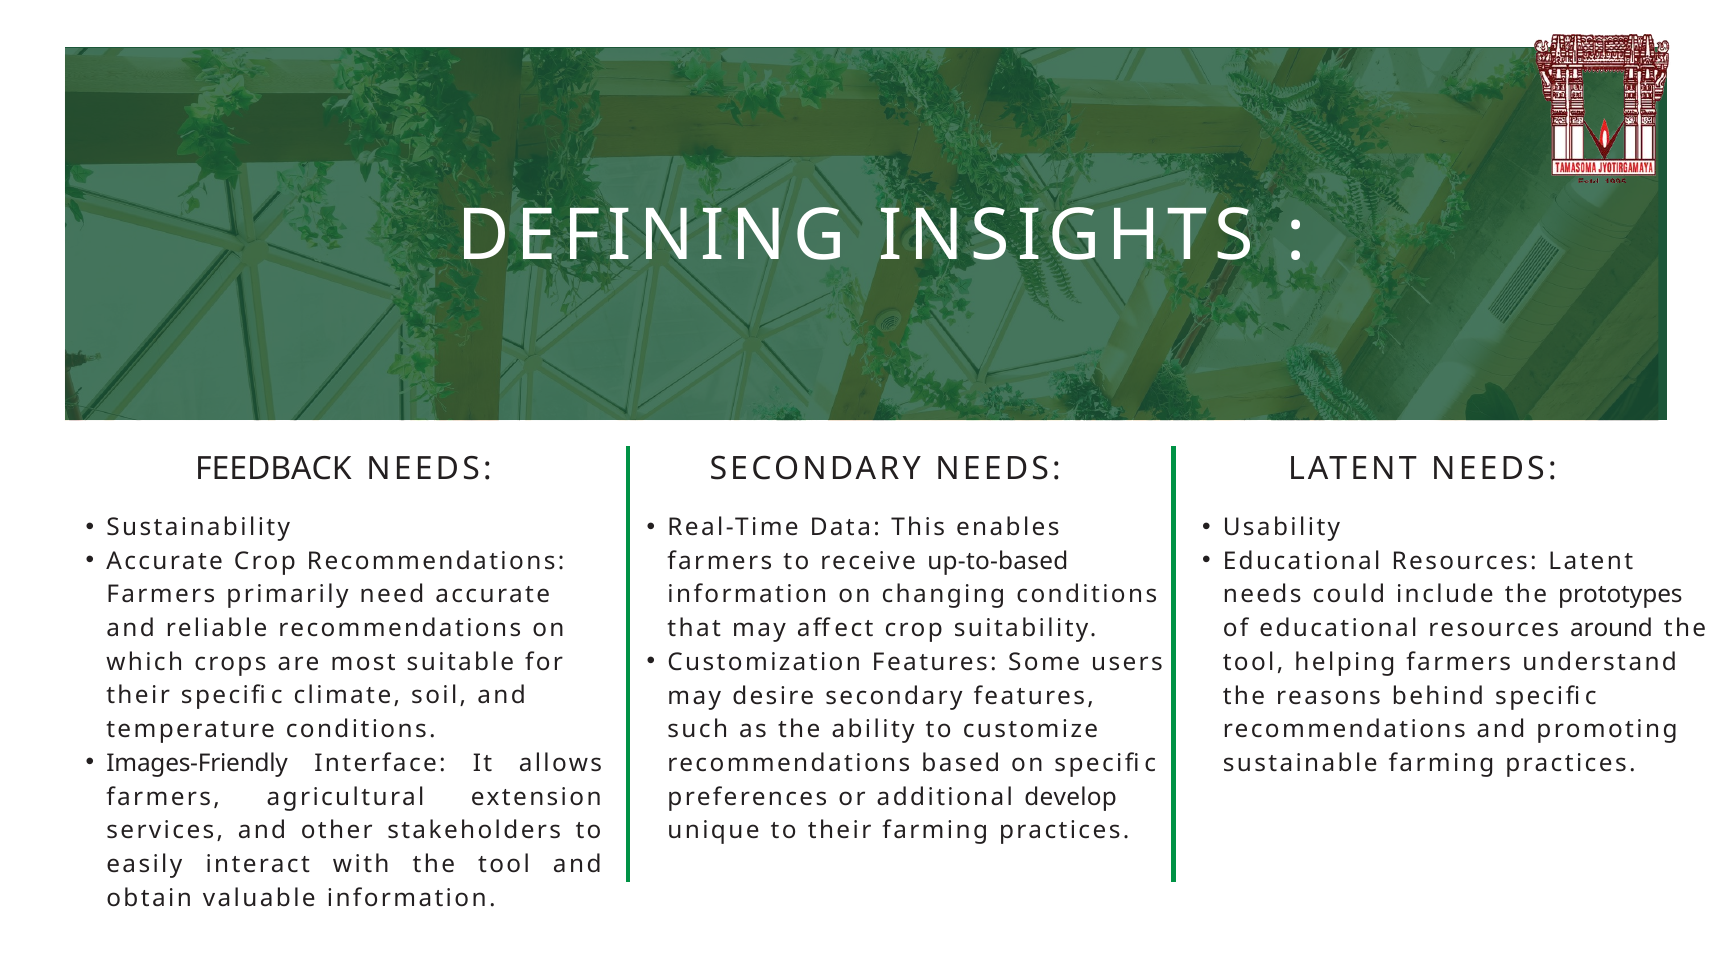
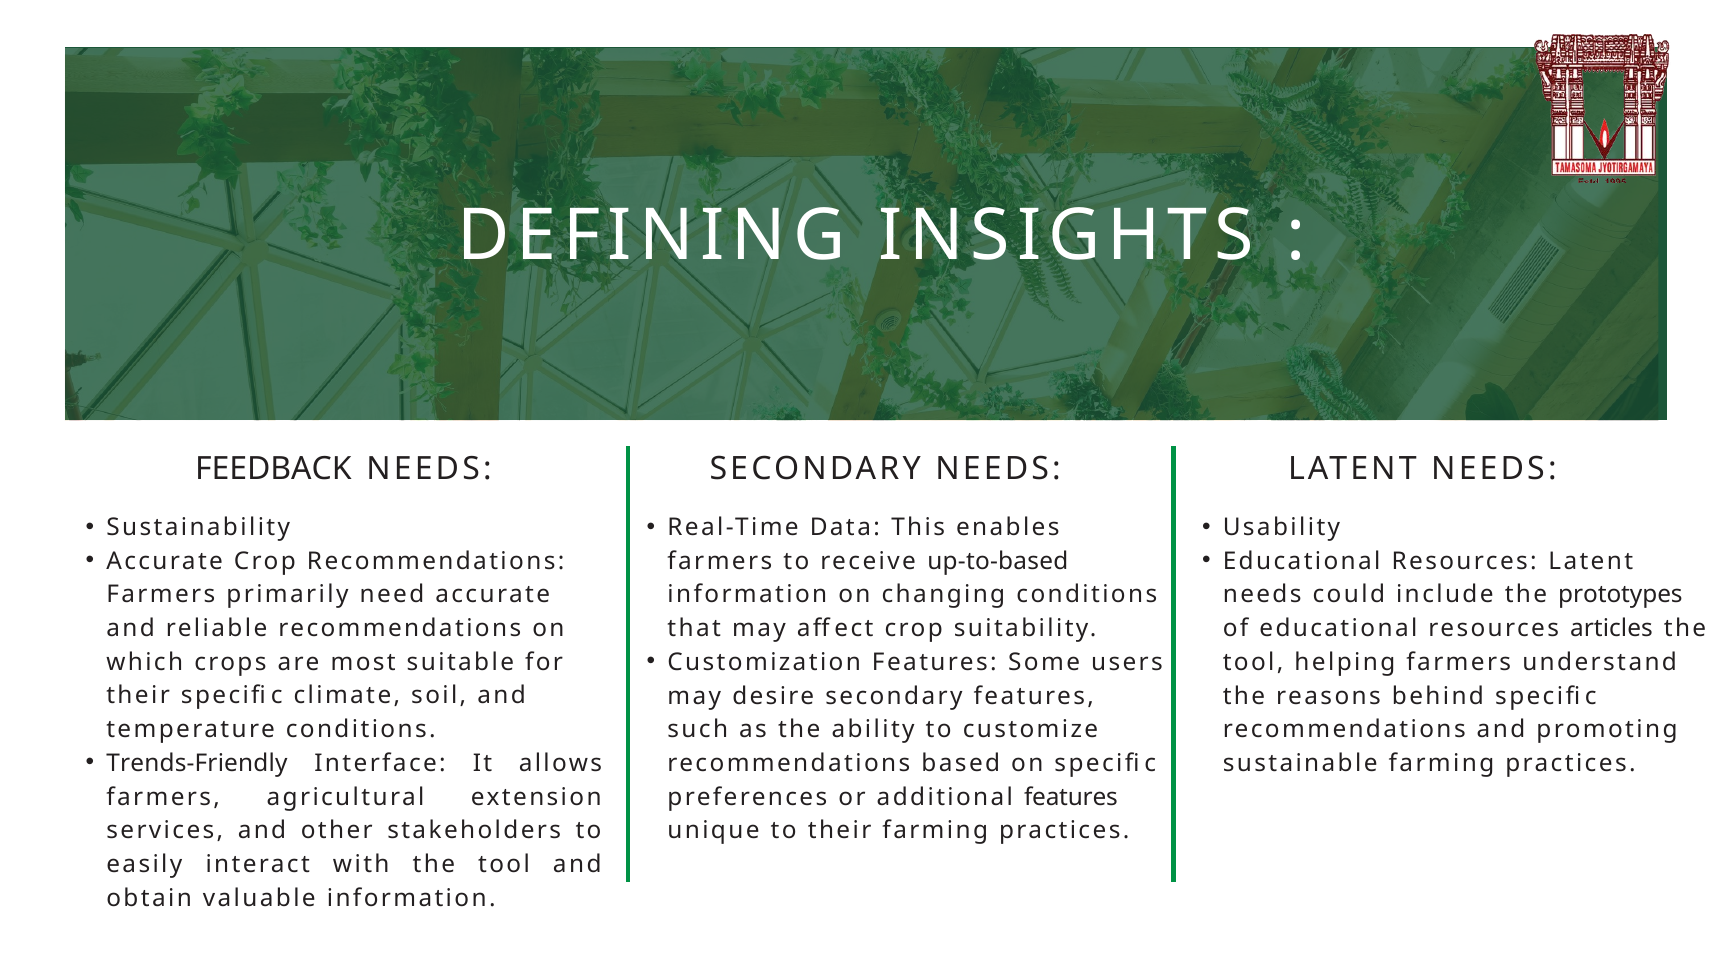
around: around -> articles
Images-Friendly: Images-Friendly -> Trends-Friendly
additional develop: develop -> features
